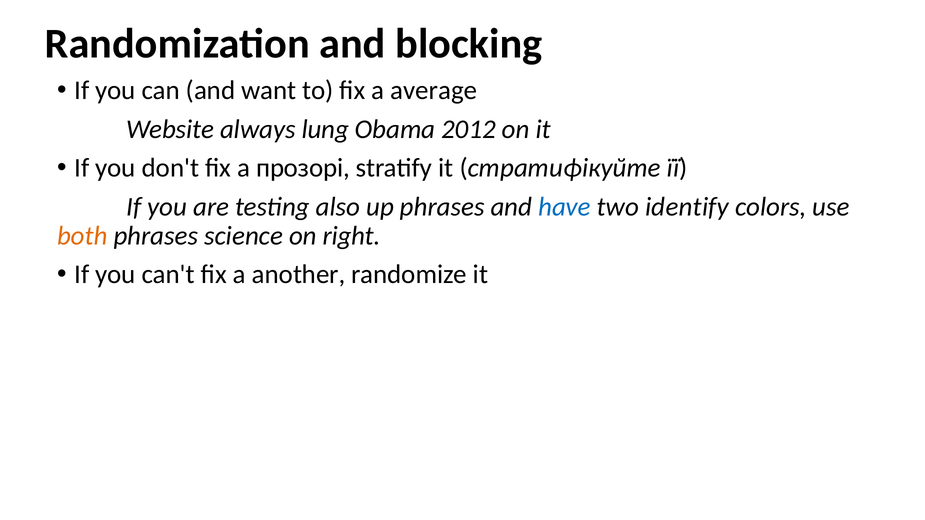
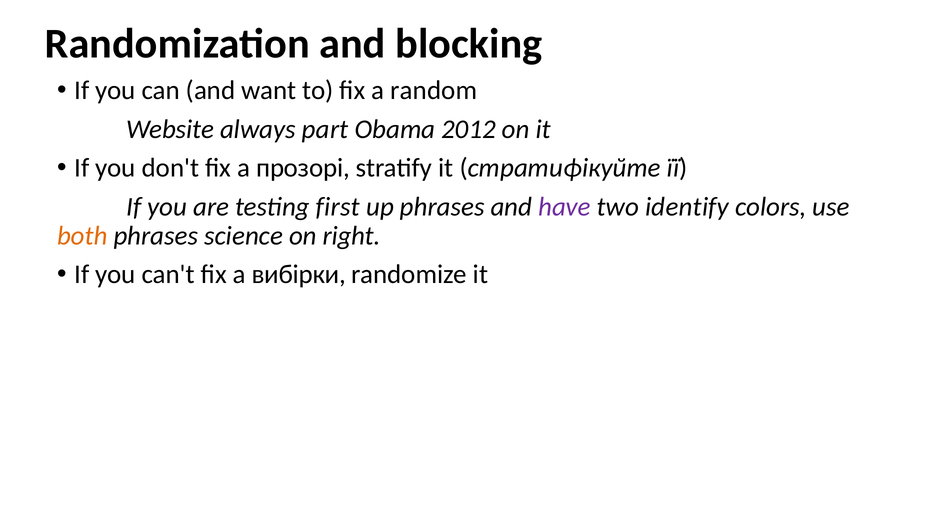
average: average -> random
lung: lung -> part
also: also -> first
have colour: blue -> purple
another: another -> вибірки
